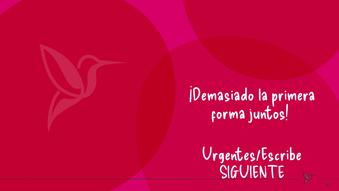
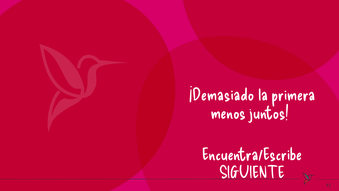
forma: forma -> menos
Urgentes/Escribe: Urgentes/Escribe -> Encuentra/Escribe
